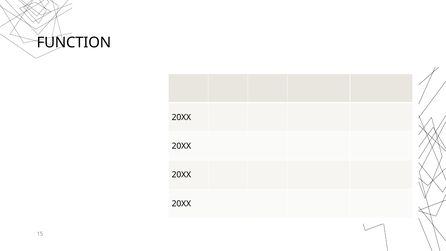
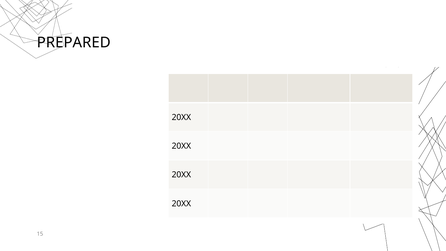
FUNCTION: FUNCTION -> PREPARED
